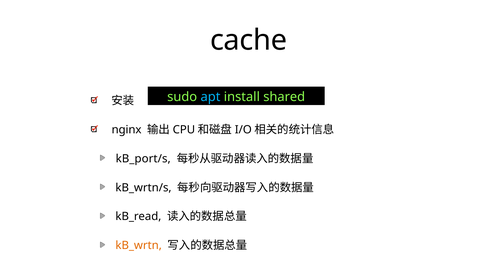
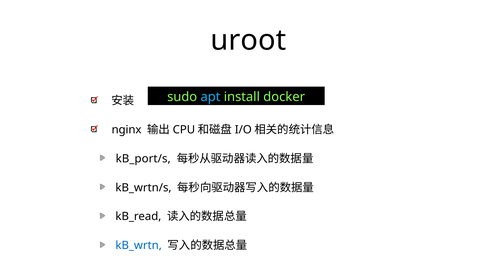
cache: cache -> uroot
shared: shared -> docker
kB_wrtn colour: orange -> blue
